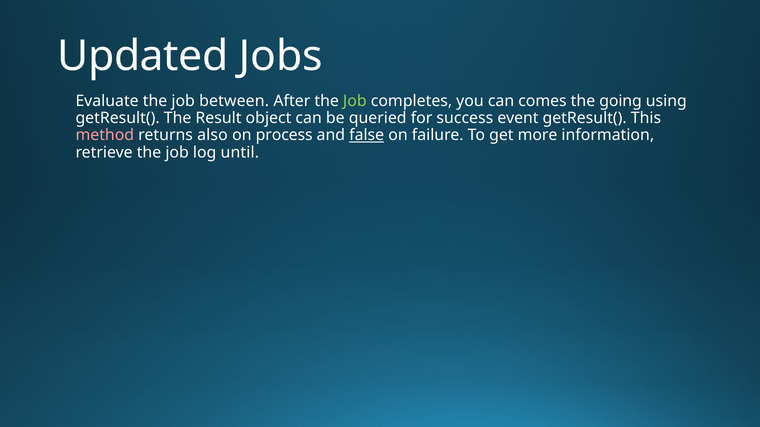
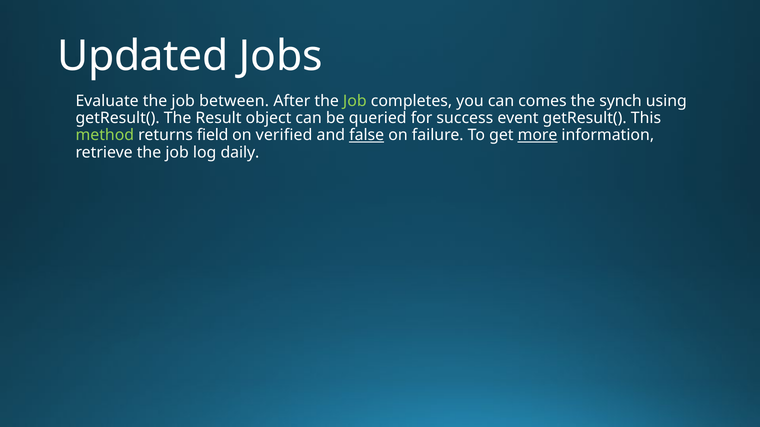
going: going -> synch
method colour: pink -> light green
also: also -> field
process: process -> verified
more underline: none -> present
until: until -> daily
